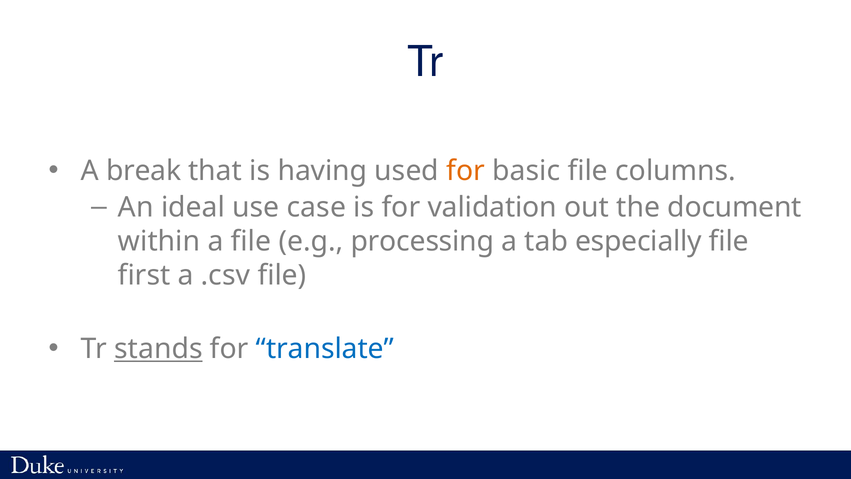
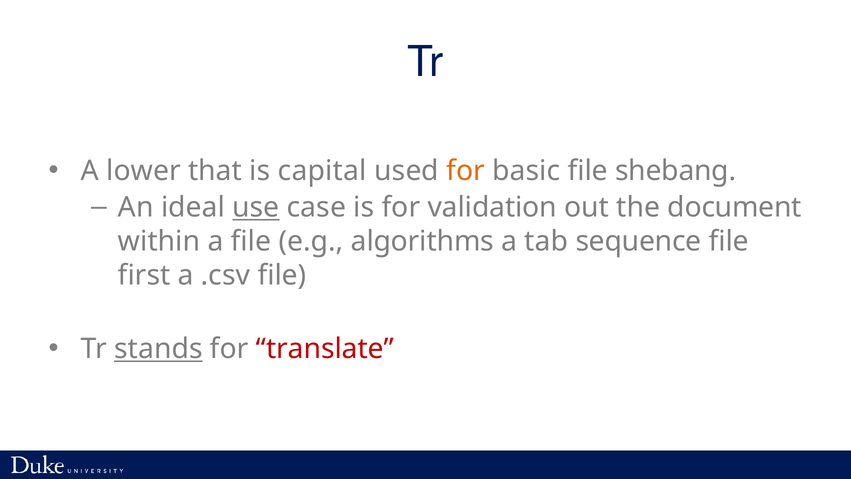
break: break -> lower
having: having -> capital
columns: columns -> shebang
use underline: none -> present
processing: processing -> algorithms
especially: especially -> sequence
translate colour: blue -> red
